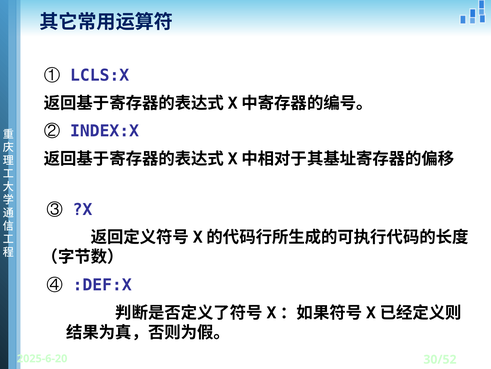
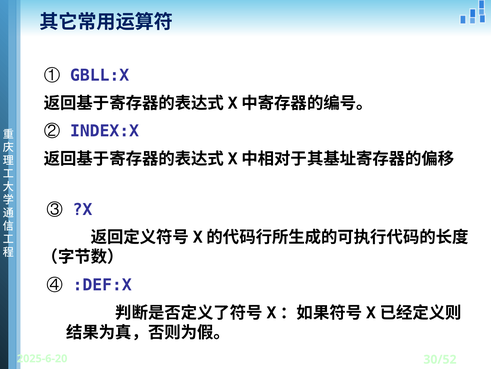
LCLS:X: LCLS:X -> GBLL:X
